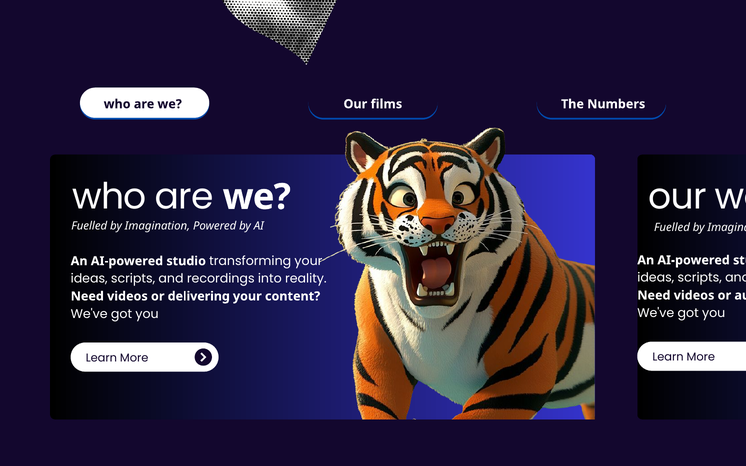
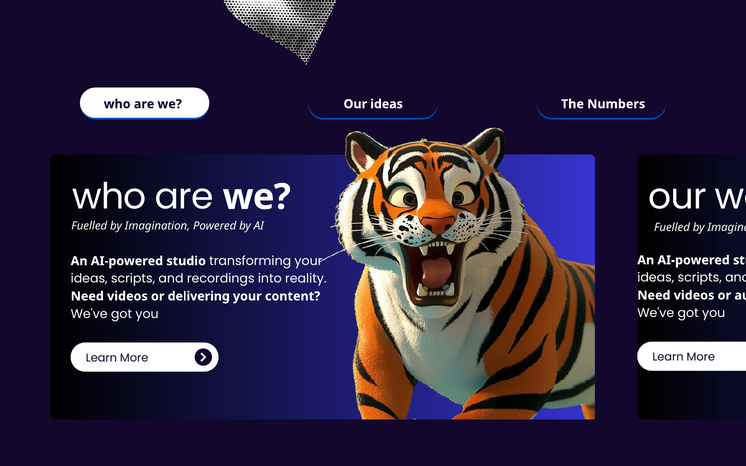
Our films: films -> ideas
